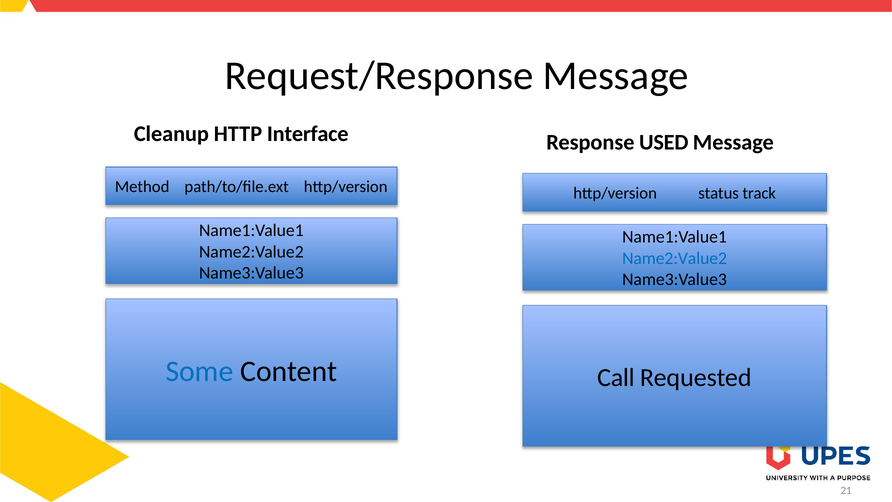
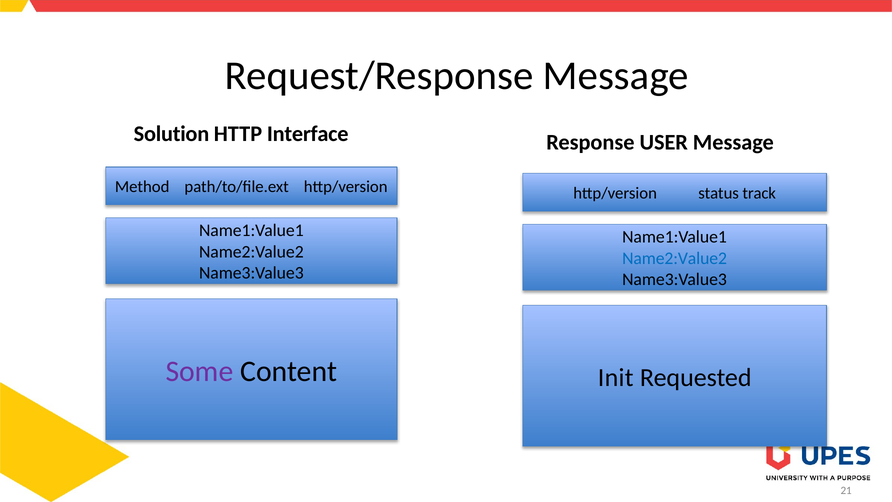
Cleanup: Cleanup -> Solution
USED: USED -> USER
Some colour: blue -> purple
Call: Call -> Init
